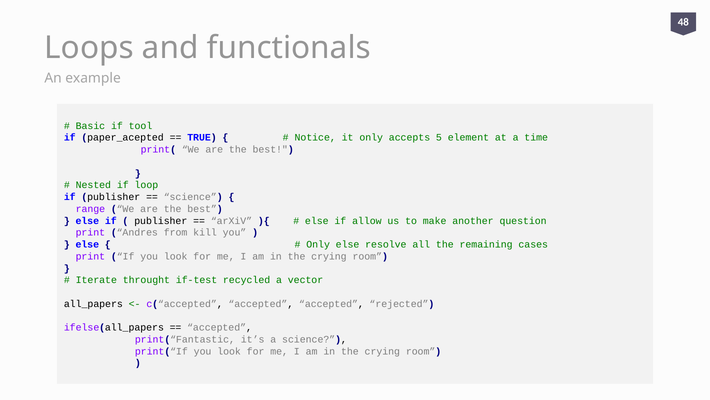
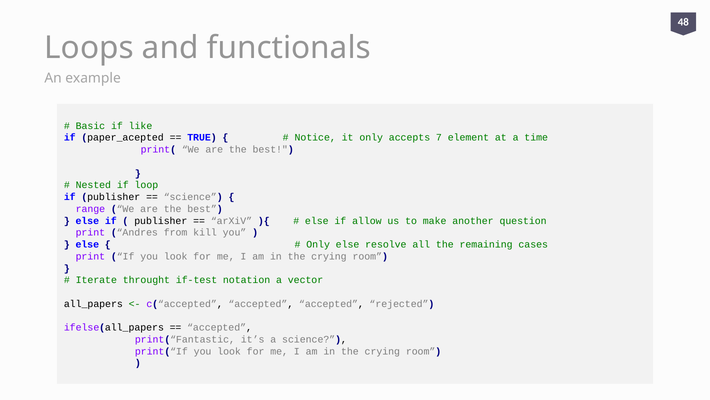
tool: tool -> like
5: 5 -> 7
recycled: recycled -> notation
